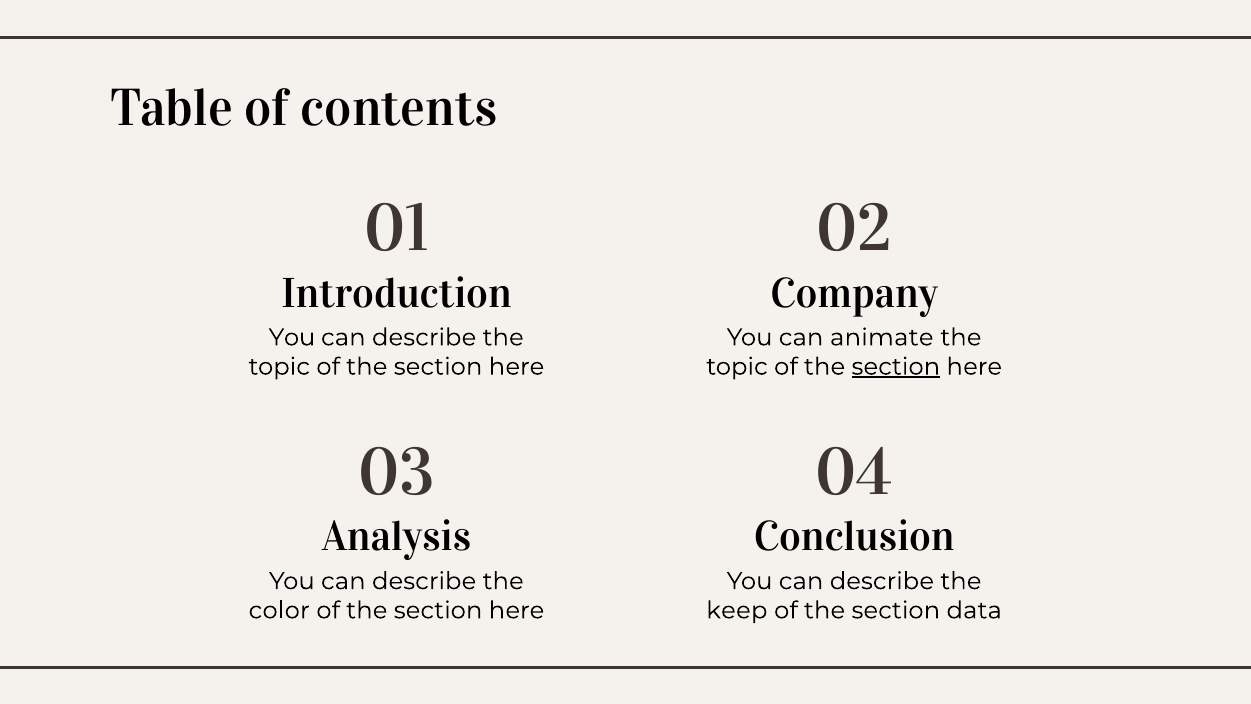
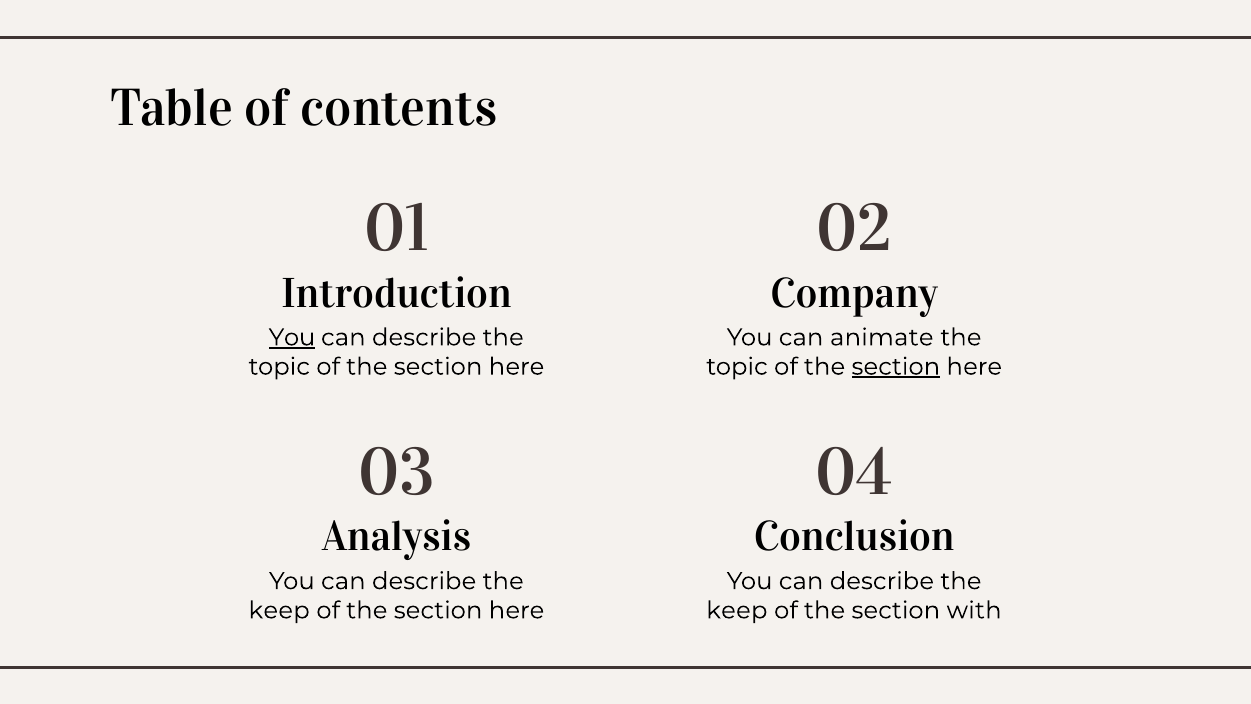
You at (292, 337) underline: none -> present
color at (279, 610): color -> keep
data: data -> with
